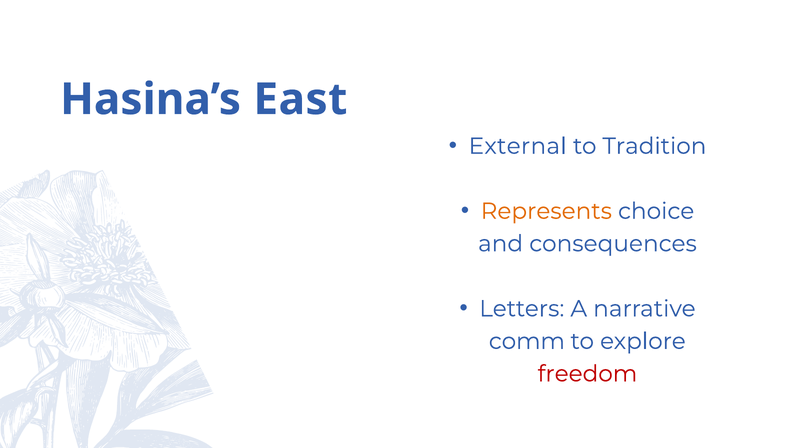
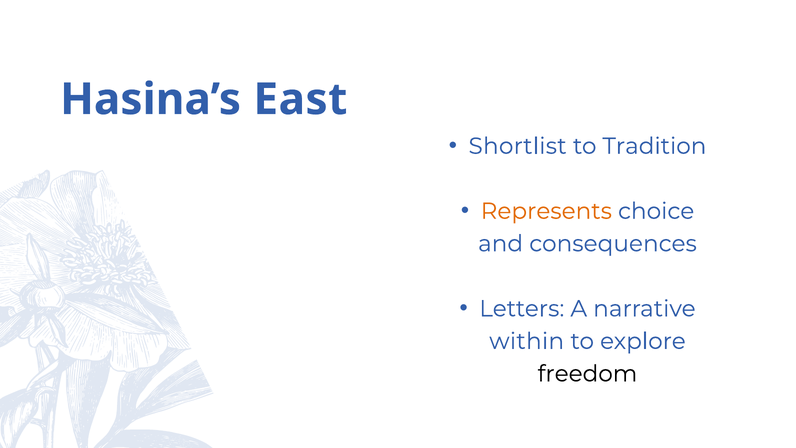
External: External -> Shortlist
comm: comm -> within
freedom colour: red -> black
